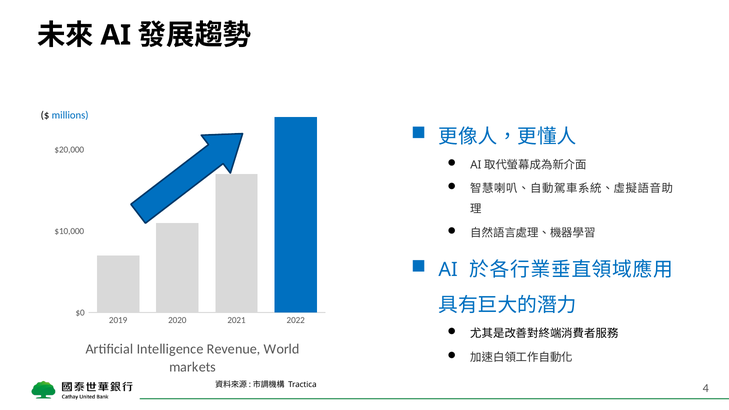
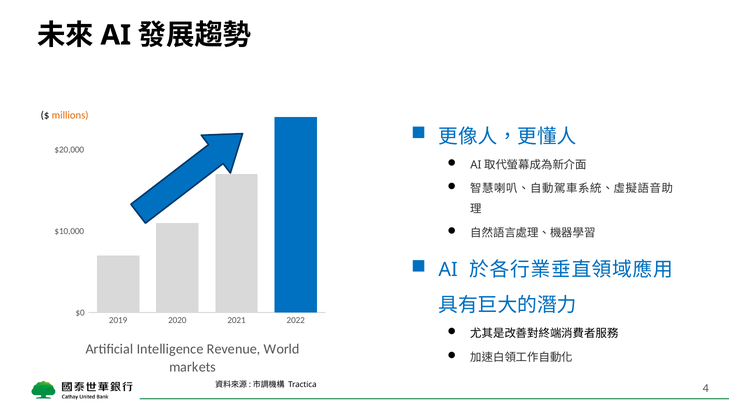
millions colour: blue -> orange
